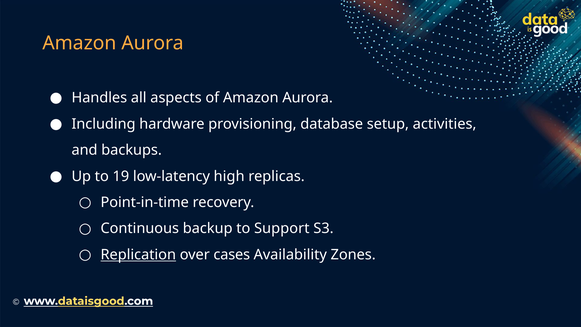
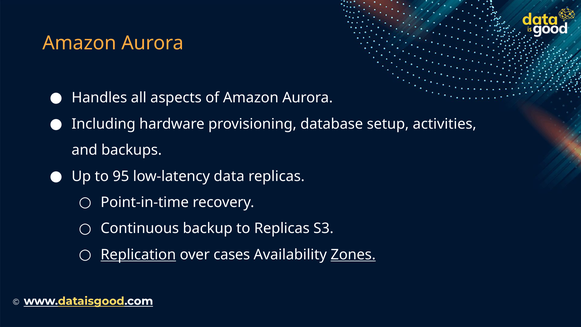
19: 19 -> 95
high: high -> data
to Support: Support -> Replicas
Zones underline: none -> present
